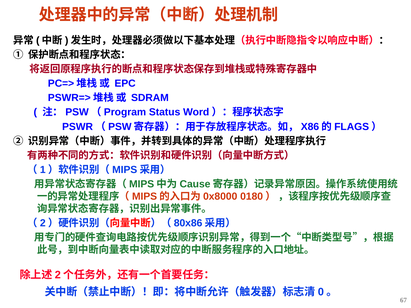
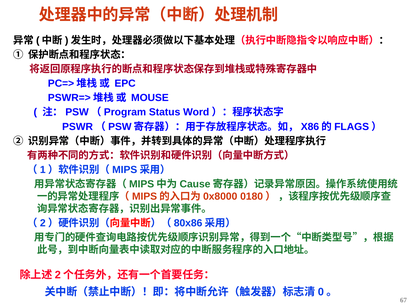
SDRAM: SDRAM -> MOUSE
